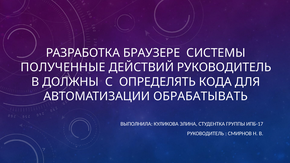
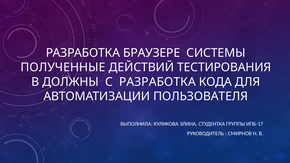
ДЕЙСТВИЙ РУКОВОДИТЕЛЬ: РУКОВОДИТЕЛЬ -> ТЕСТИРОВАНИЯ
С ОПРЕДЕЛЯТЬ: ОПРЕДЕЛЯТЬ -> РАЗРАБОТКА
ОБРАБАТЫВАТЬ: ОБРАБАТЫВАТЬ -> ПОЛЬЗОВАТЕЛЯ
